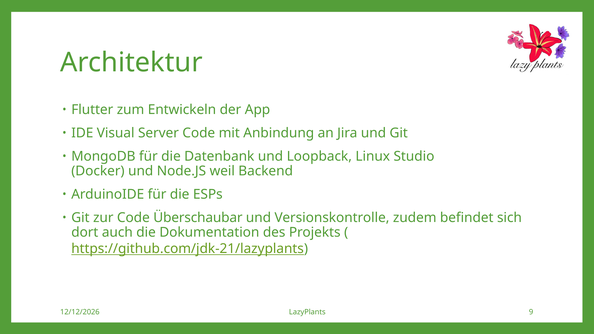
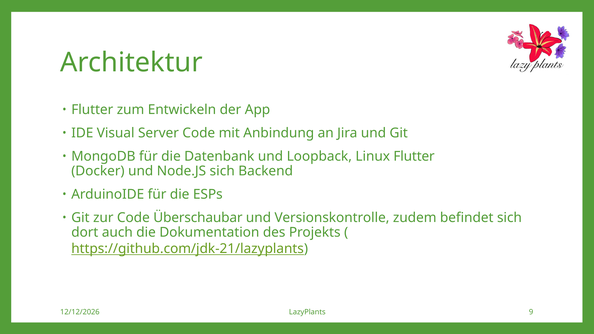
Linux Studio: Studio -> Flutter
Node.JS weil: weil -> sich
